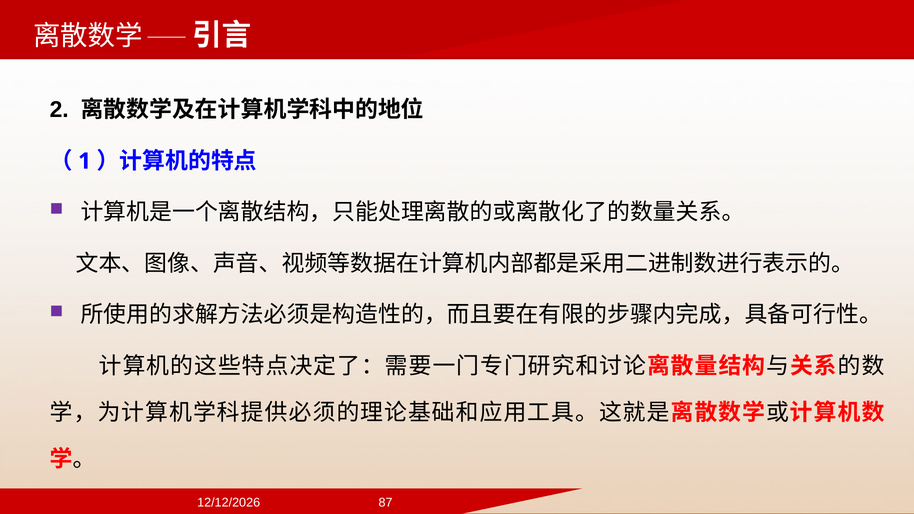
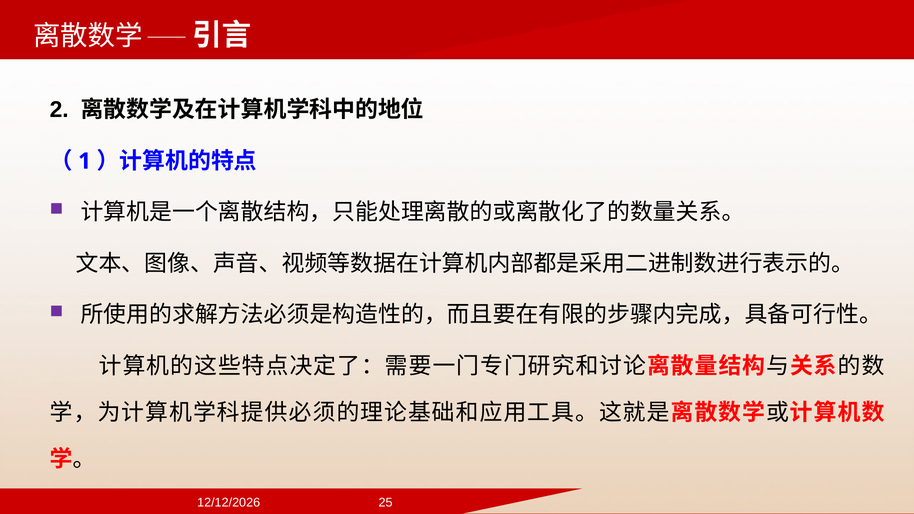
87: 87 -> 25
